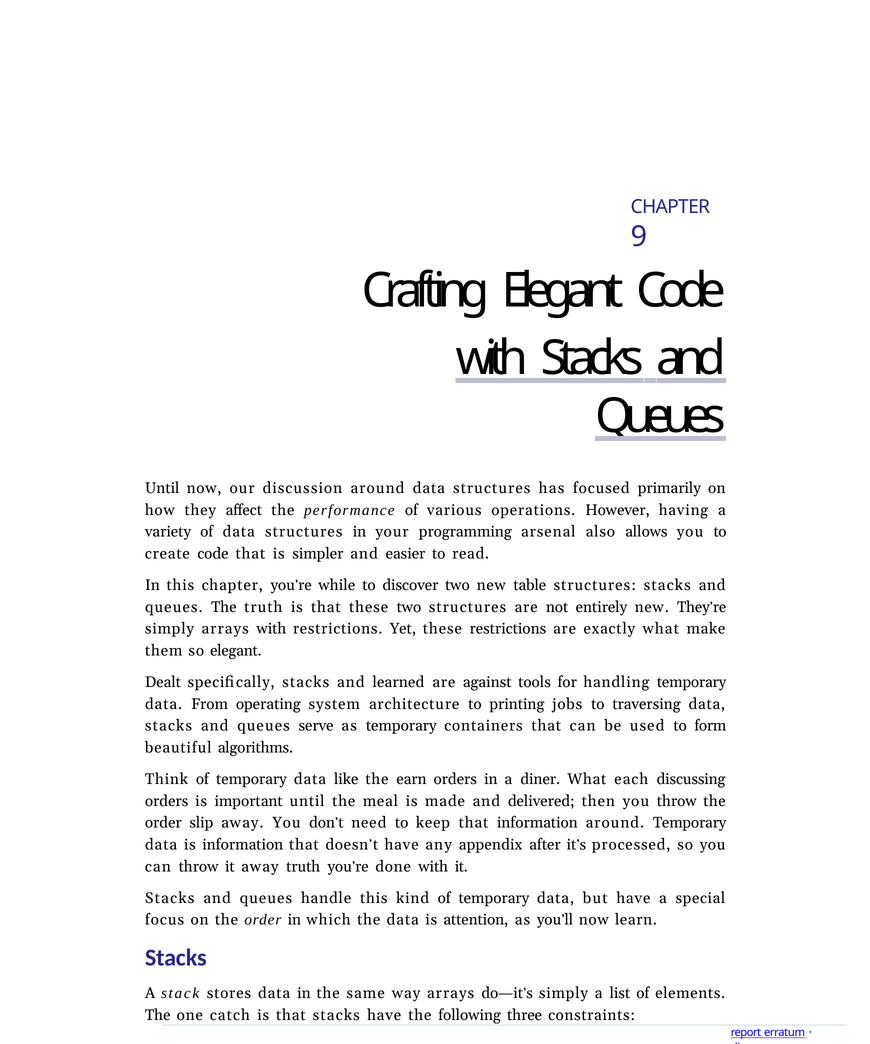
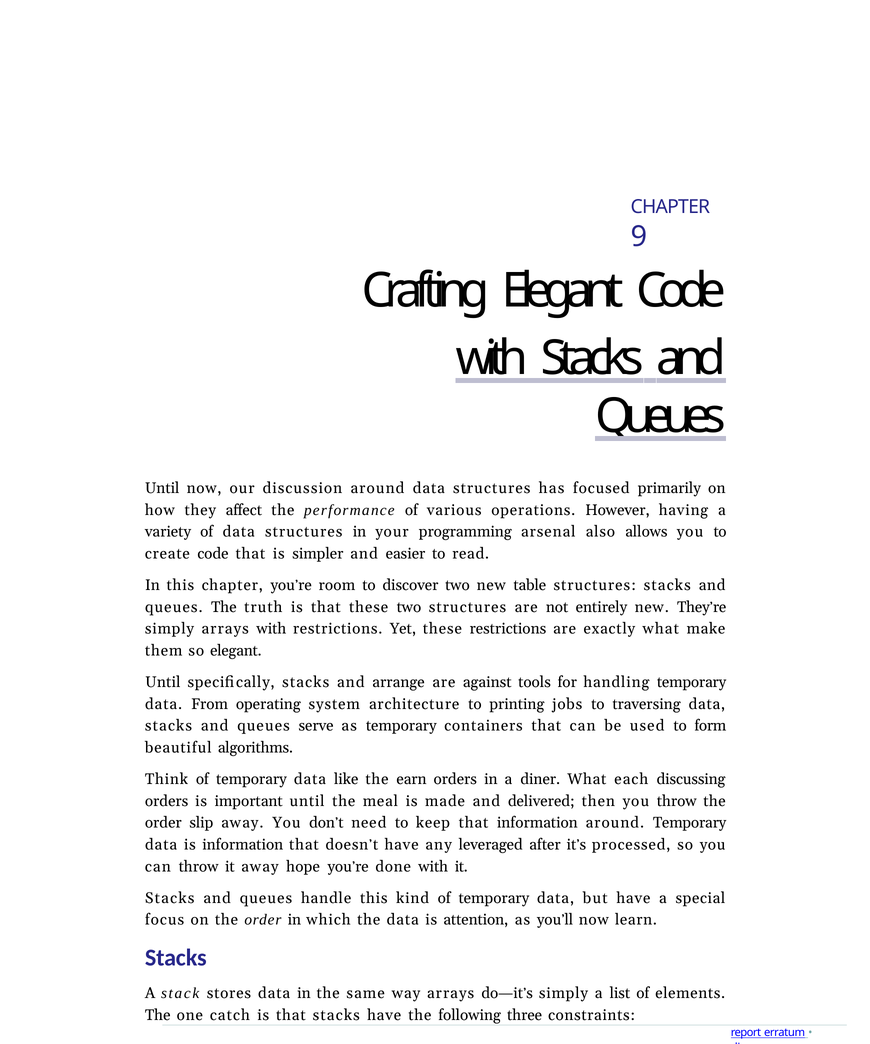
while: while -> room
Dealt at (163, 682): Dealt -> Until
learned: learned -> arrange
appendix: appendix -> leveraged
away truth: truth -> hope
